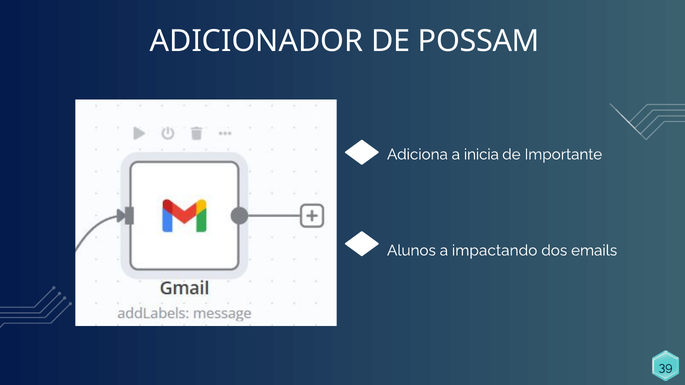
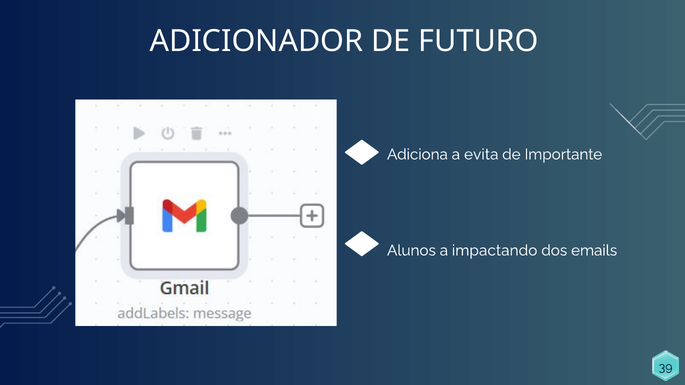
POSSAM: POSSAM -> FUTURO
inicia: inicia -> evita
